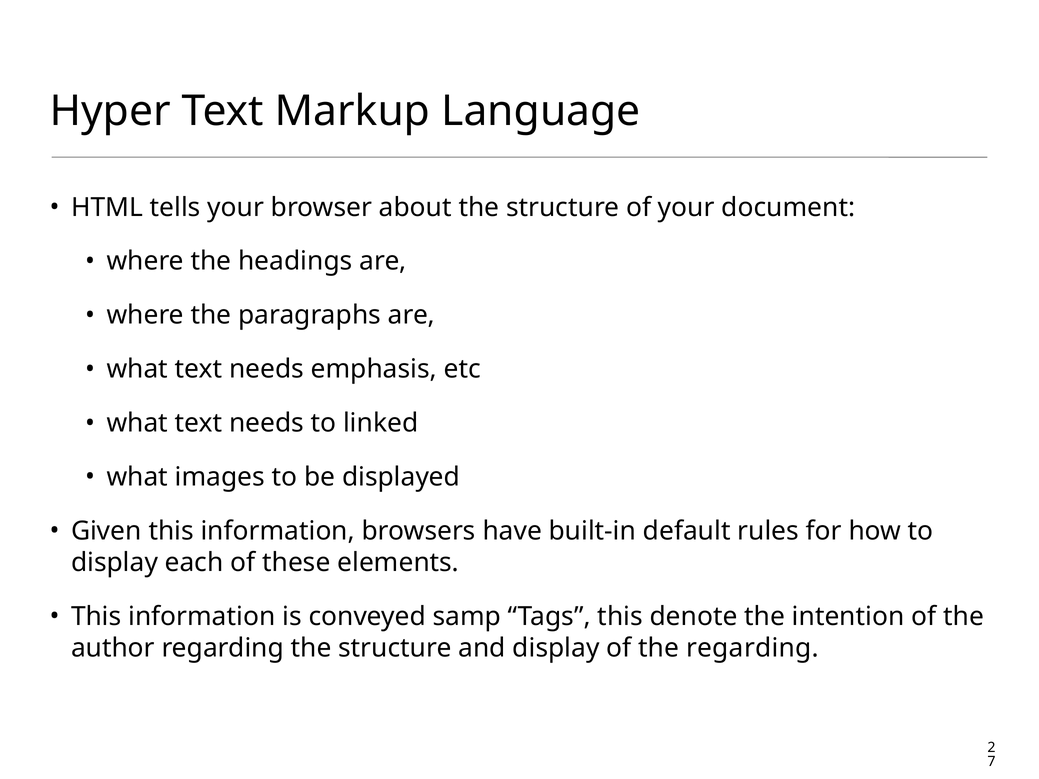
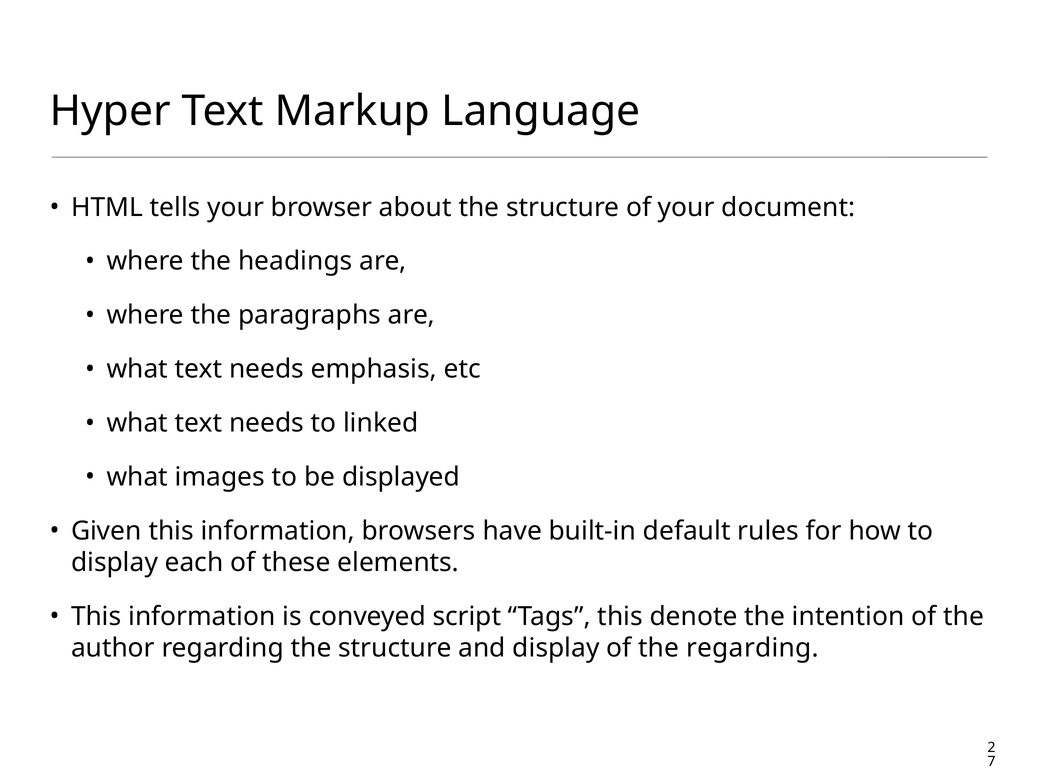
samp: samp -> script
